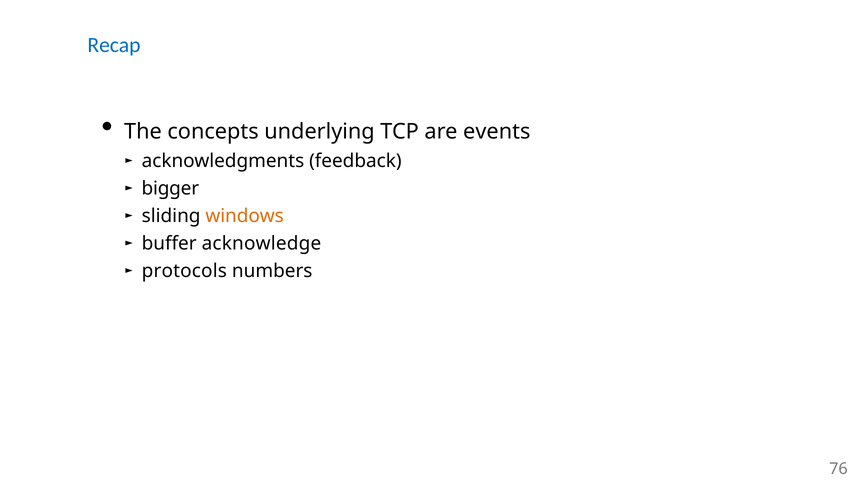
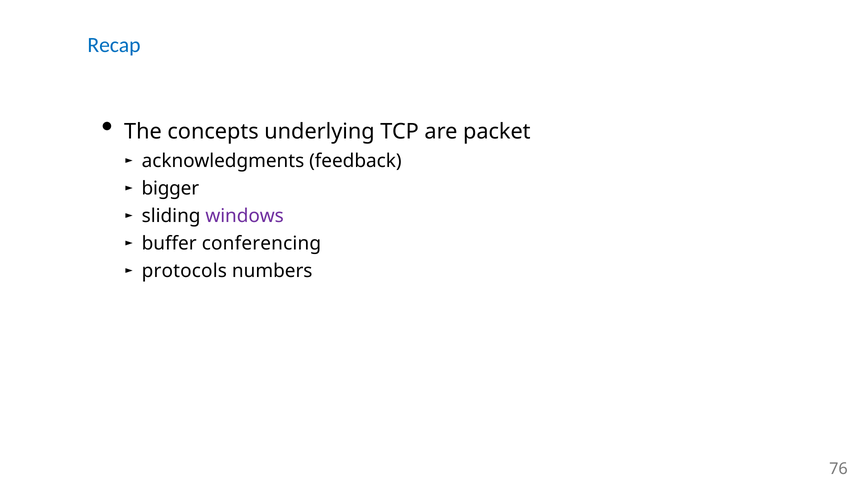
events: events -> packet
windows colour: orange -> purple
acknowledge: acknowledge -> conferencing
